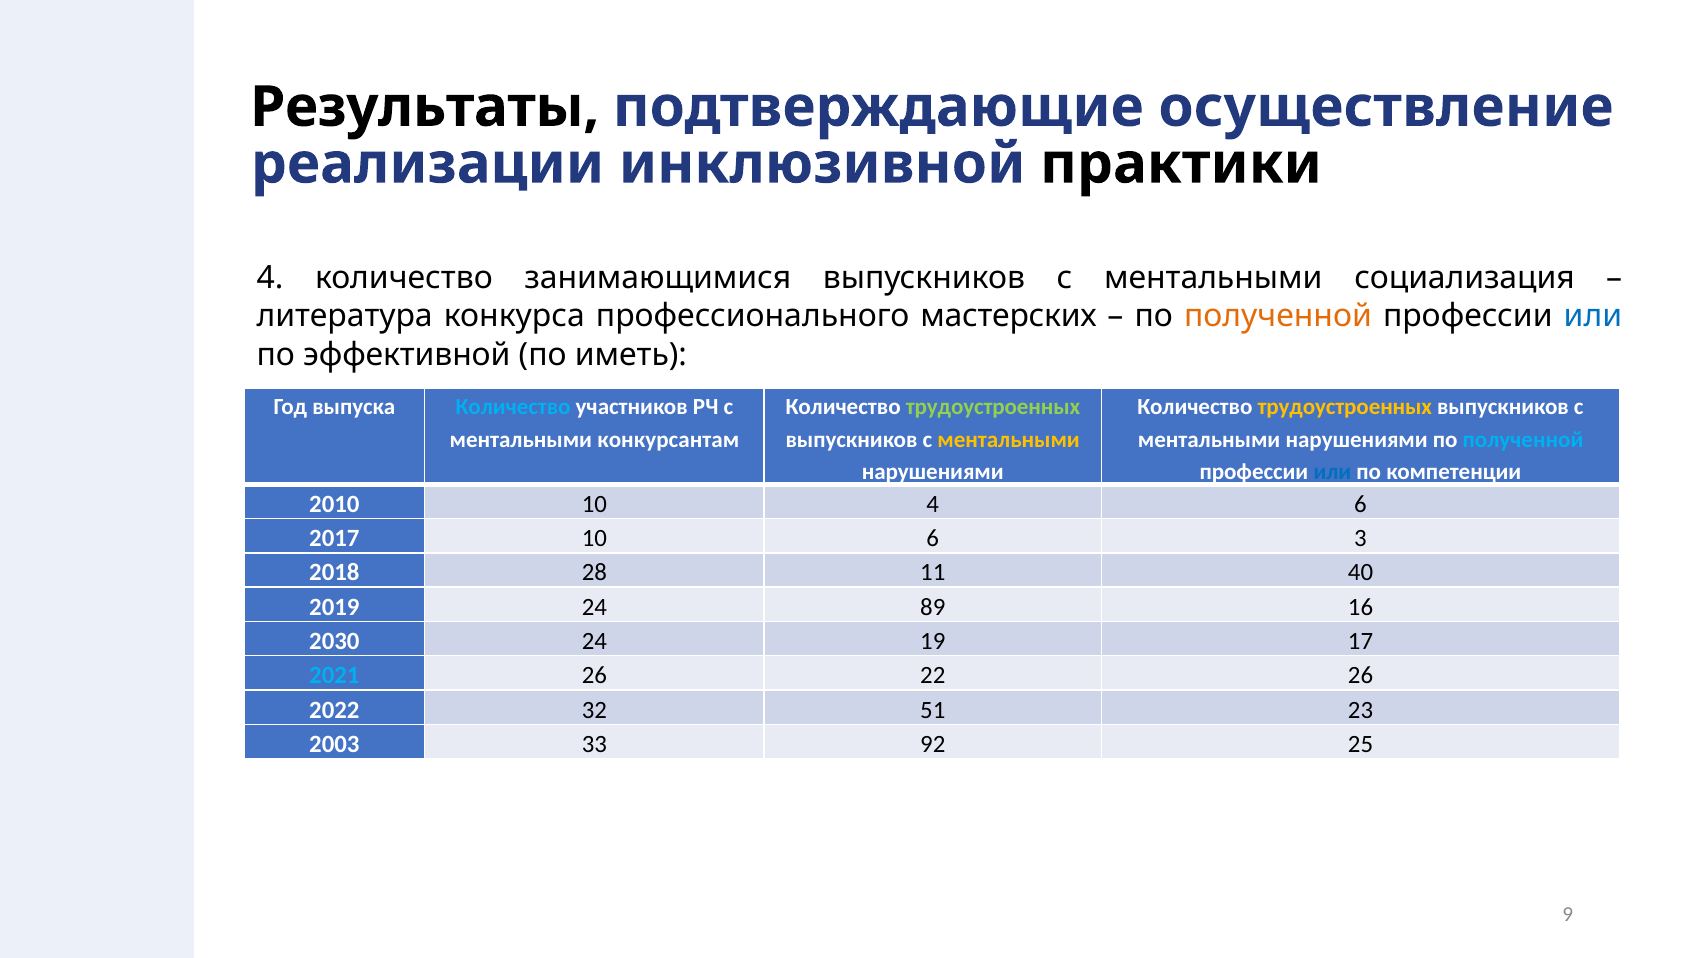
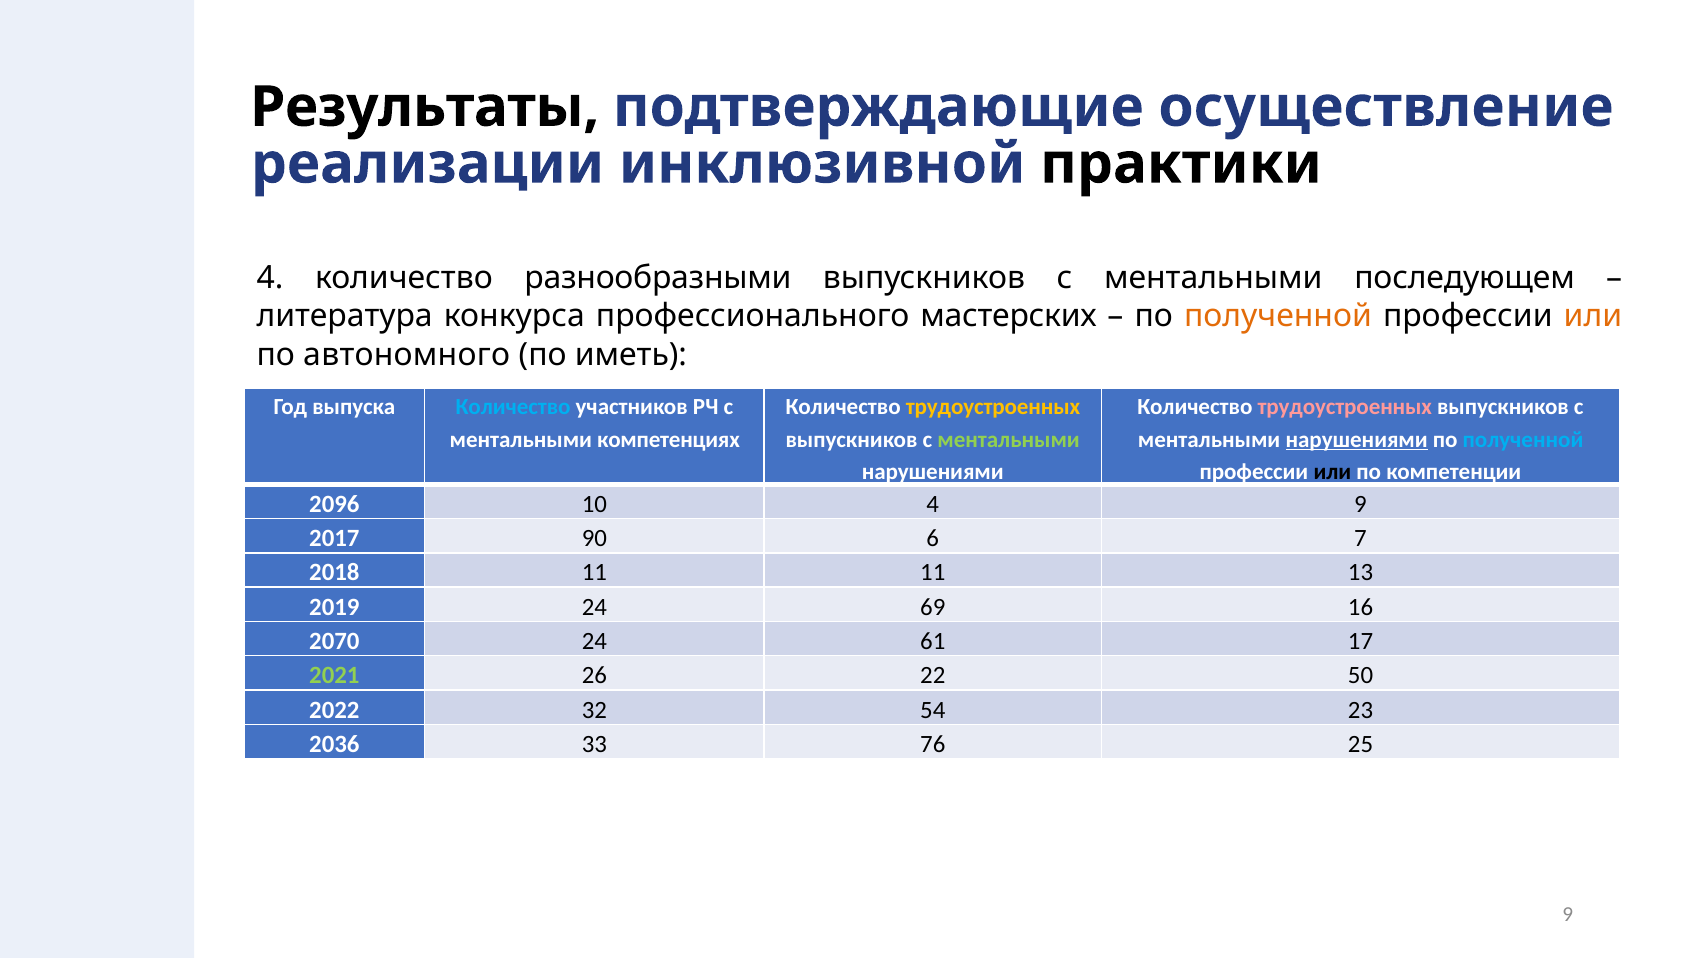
занимающимися: занимающимися -> разнообразными
социализация: социализация -> последующем
или at (1593, 316) colour: blue -> orange
эффективной: эффективной -> автономного
трудоустроенных at (993, 407) colour: light green -> yellow
трудоустроенных at (1345, 407) colour: yellow -> pink
конкурсантам: конкурсантам -> компетенциях
ментальными at (1009, 439) colour: yellow -> light green
нарушениями at (1357, 439) underline: none -> present
или at (1332, 472) colour: blue -> black
2010: 2010 -> 2096
4 6: 6 -> 9
2017 10: 10 -> 90
3: 3 -> 7
2018 28: 28 -> 11
40: 40 -> 13
89: 89 -> 69
2030: 2030 -> 2070
19: 19 -> 61
2021 colour: light blue -> light green
22 26: 26 -> 50
51: 51 -> 54
2003: 2003 -> 2036
92: 92 -> 76
